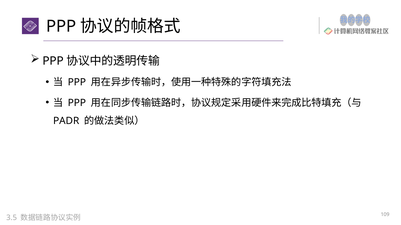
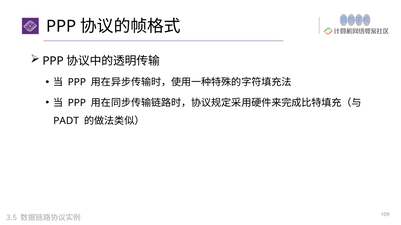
PADR: PADR -> PADT
